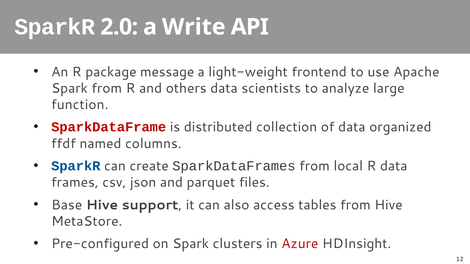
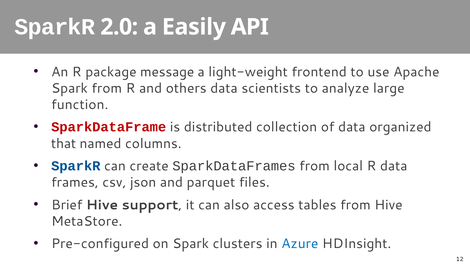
Write: Write -> Easily
ffdf: ffdf -> that
Base: Base -> Brief
Azure colour: red -> blue
